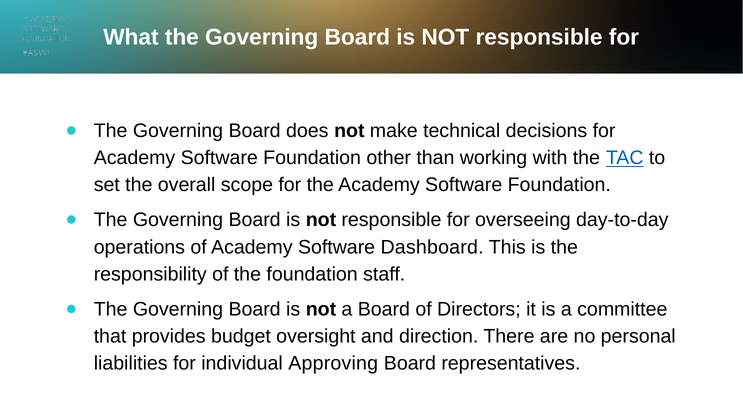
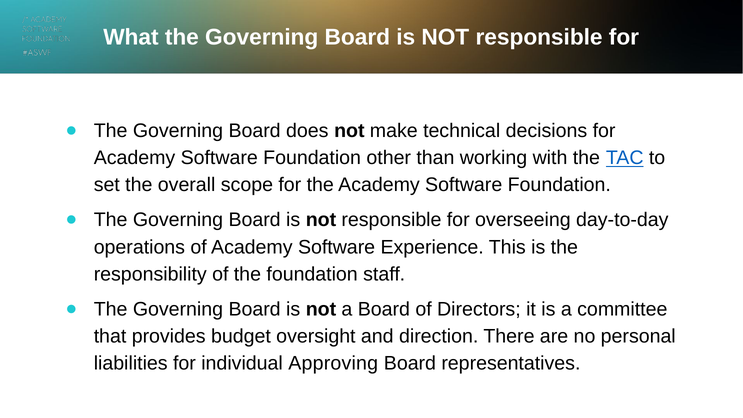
Dashboard: Dashboard -> Experience
